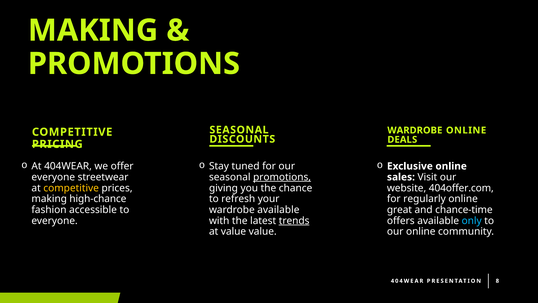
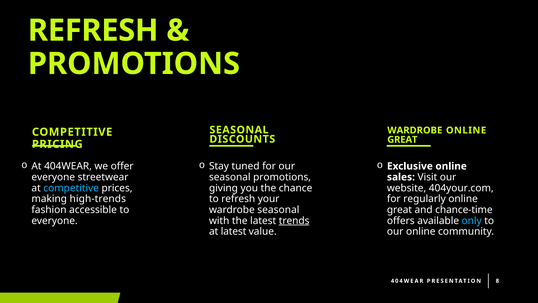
MAKING at (93, 30): MAKING -> REFRESH
DEALS at (402, 139): DEALS -> GREAT
promotions at (282, 177) underline: present -> none
competitive at (71, 188) colour: yellow -> light blue
404offer.com: 404offer.com -> 404your.com
high-chance: high-chance -> high-trends
wardrobe available: available -> seasonal
at value: value -> latest
